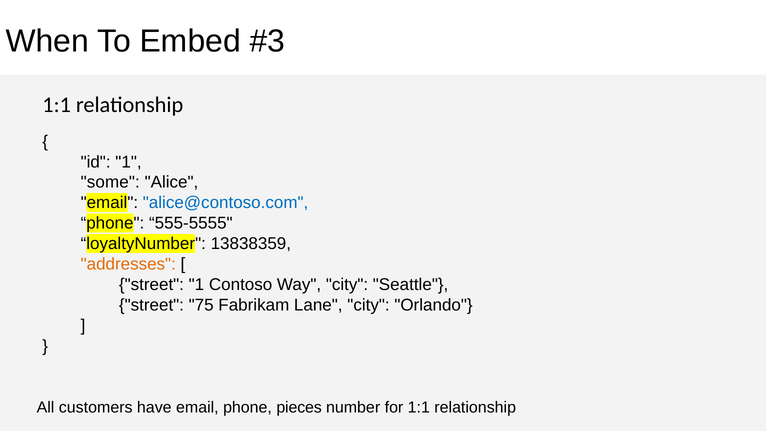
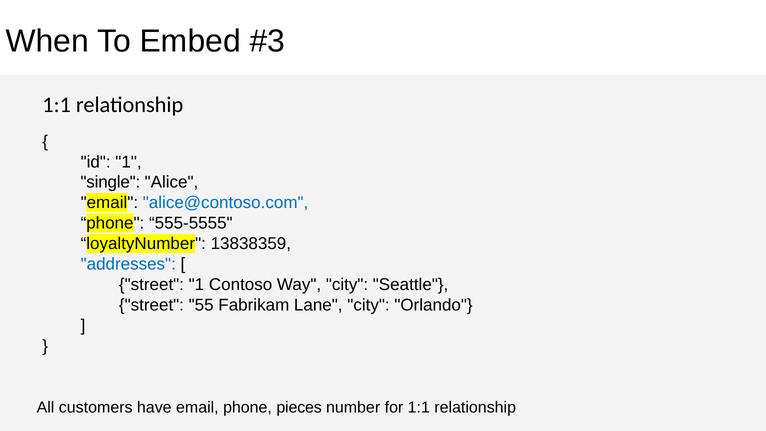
some: some -> single
addresses colour: orange -> blue
75: 75 -> 55
